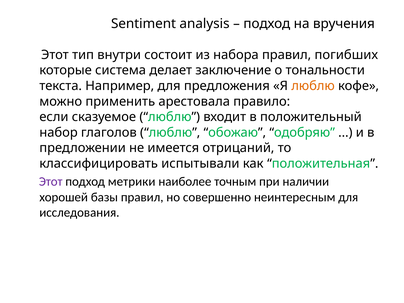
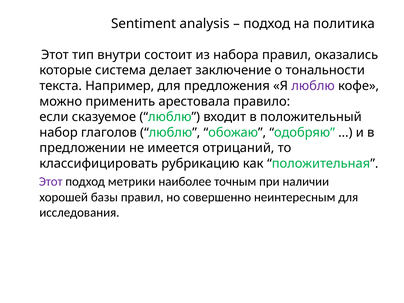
вручения: вручения -> политика
погибших: погибших -> оказались
люблю at (313, 86) colour: orange -> purple
испытывали: испытывали -> рубрикацию
